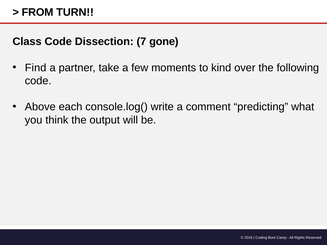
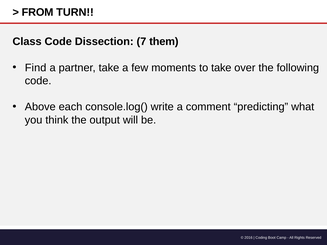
gone: gone -> them
to kind: kind -> take
